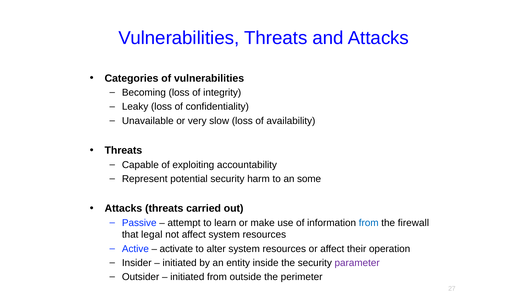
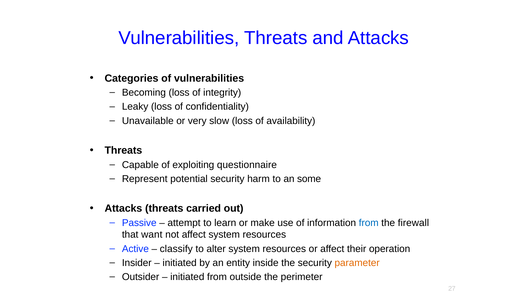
accountability: accountability -> questionnaire
legal: legal -> want
activate: activate -> classify
parameter colour: purple -> orange
